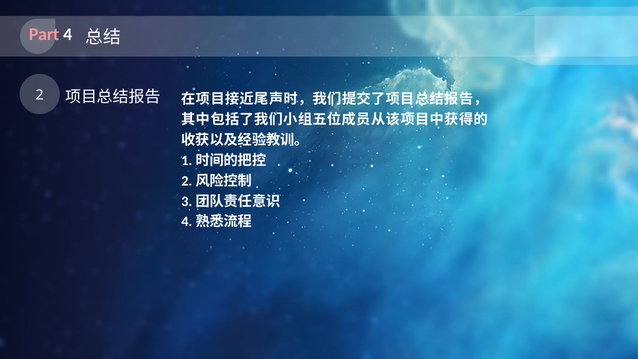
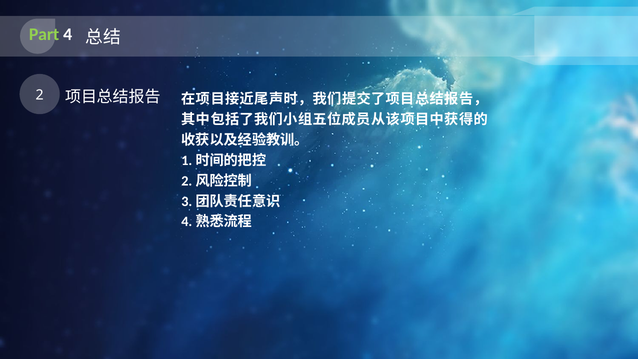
Part colour: pink -> light green
